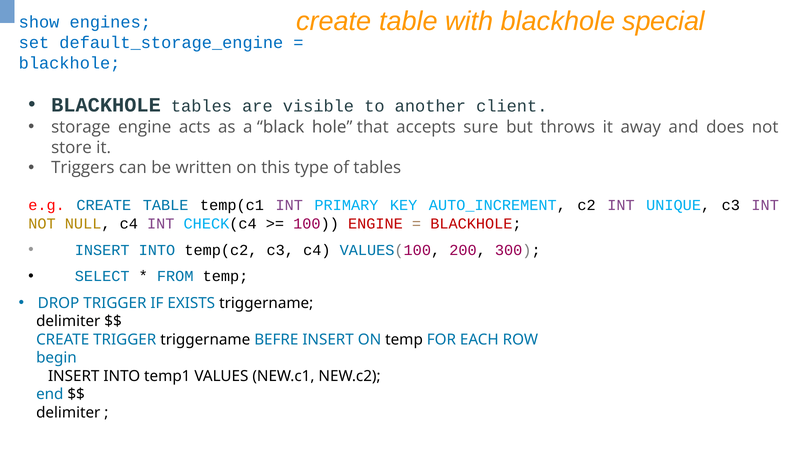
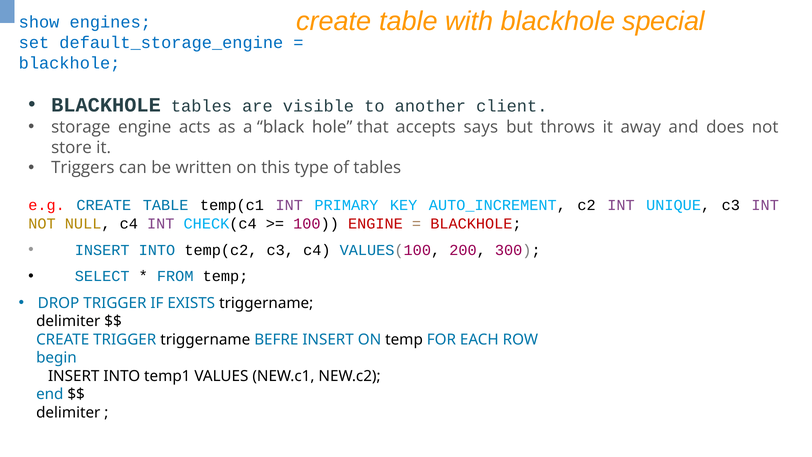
sure: sure -> says
